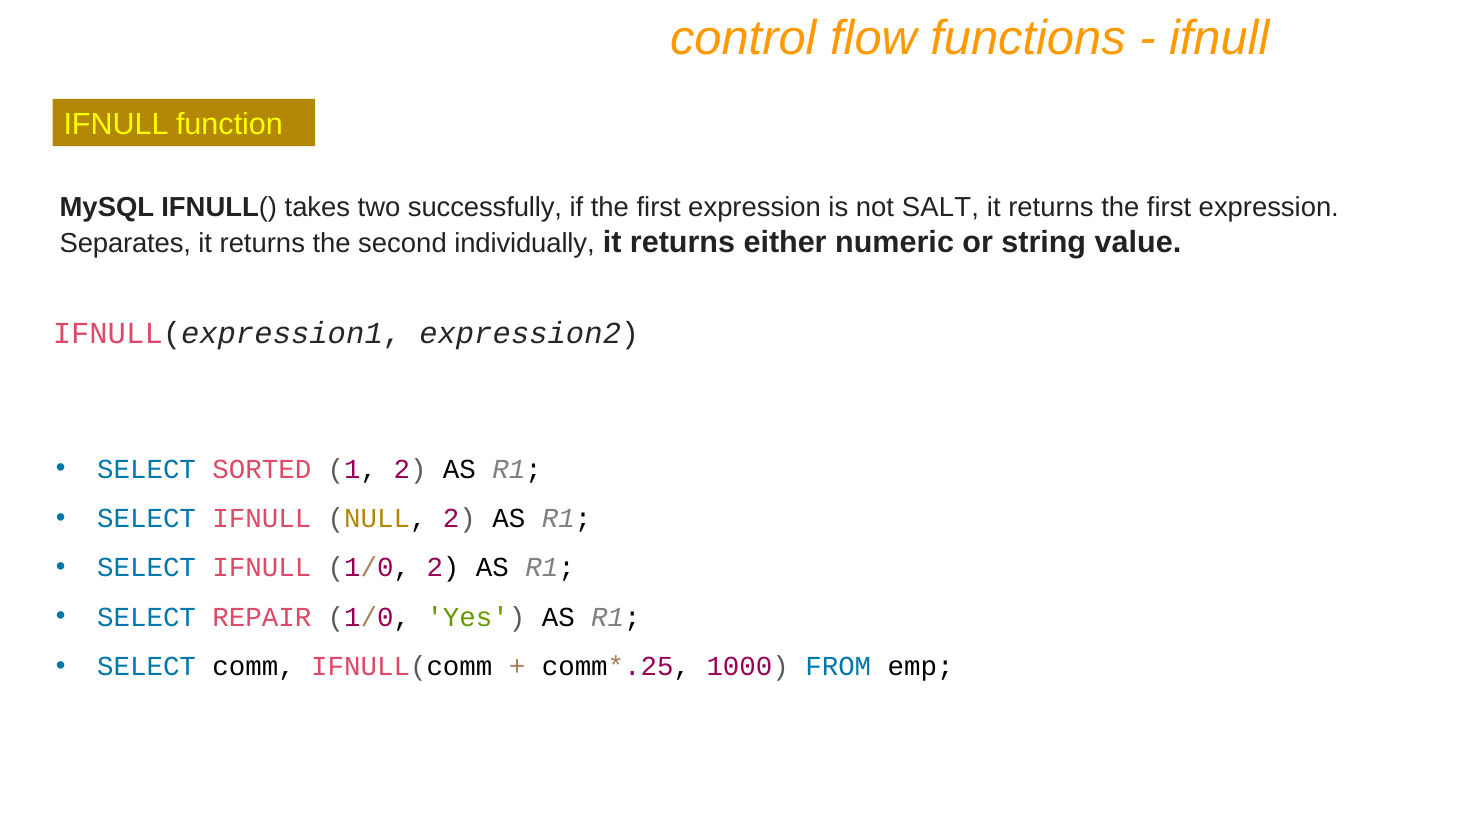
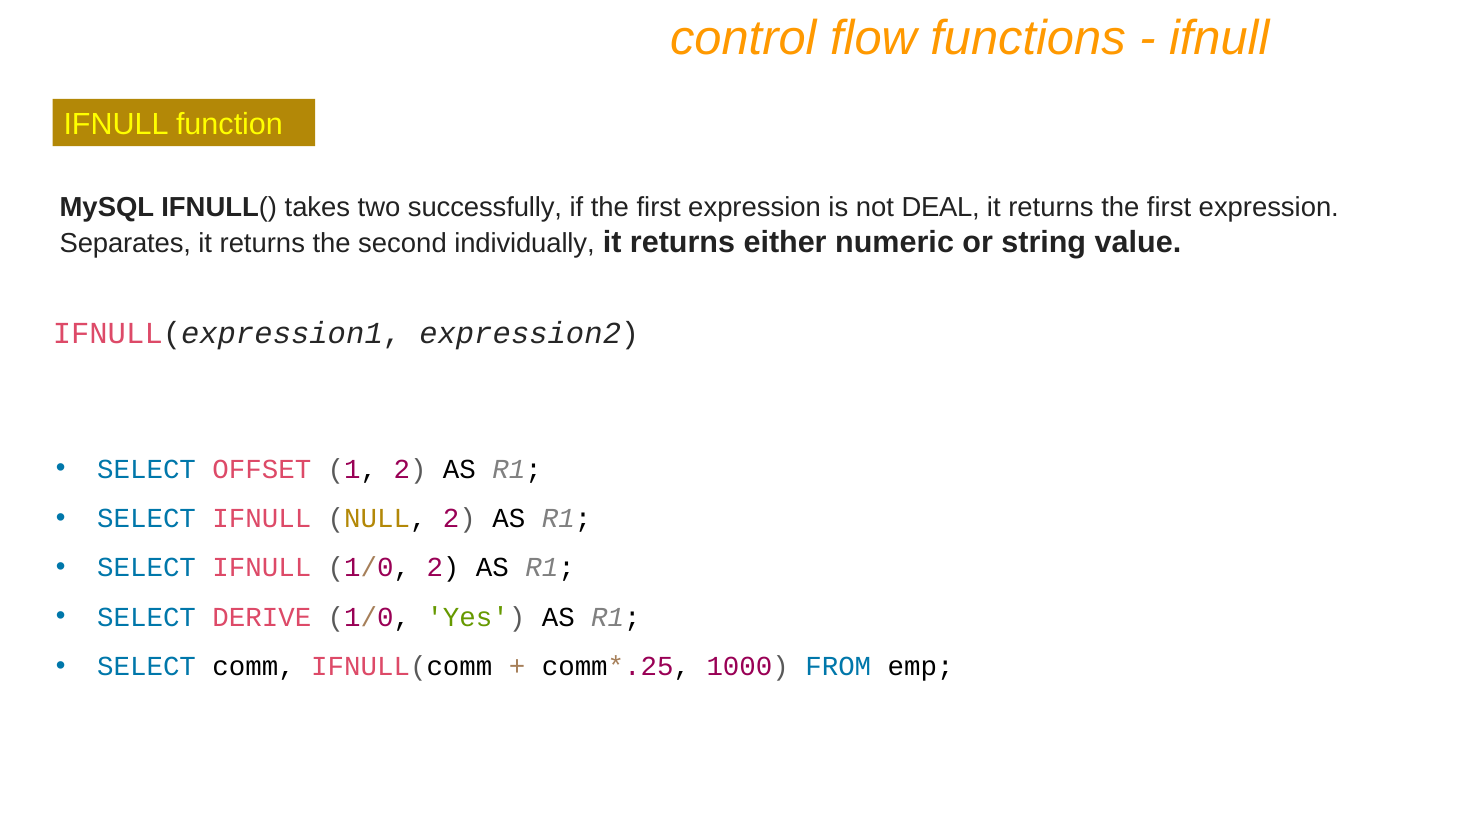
SALT: SALT -> DEAL
SORTED: SORTED -> OFFSET
REPAIR: REPAIR -> DERIVE
